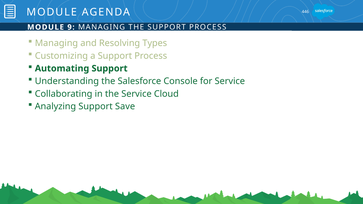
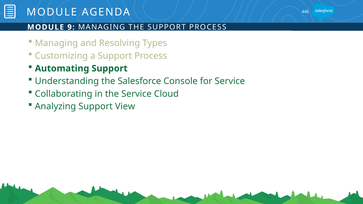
Save: Save -> View
